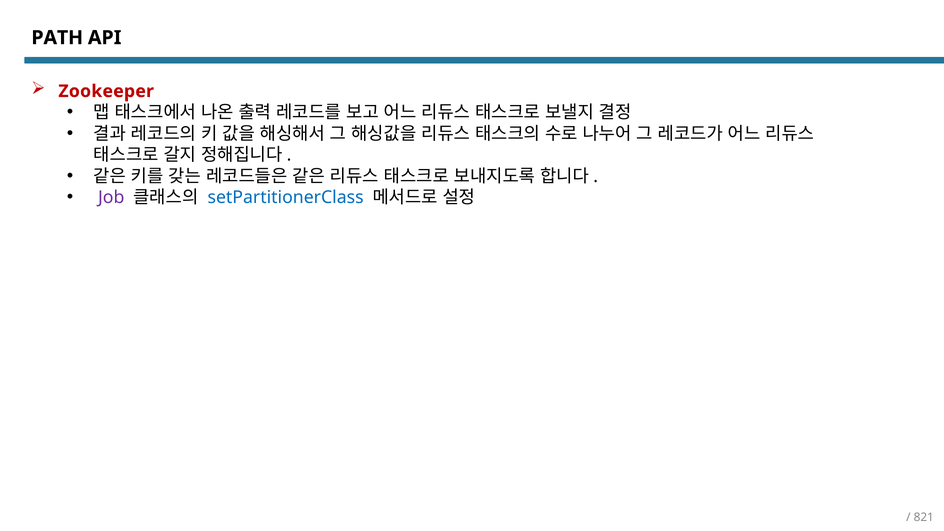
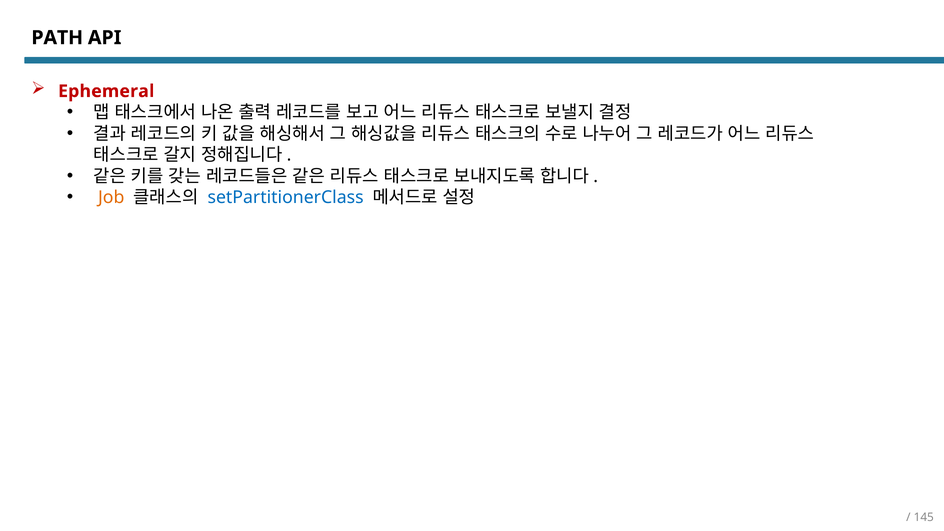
Zookeeper: Zookeeper -> Ephemeral
Job colour: purple -> orange
821: 821 -> 145
